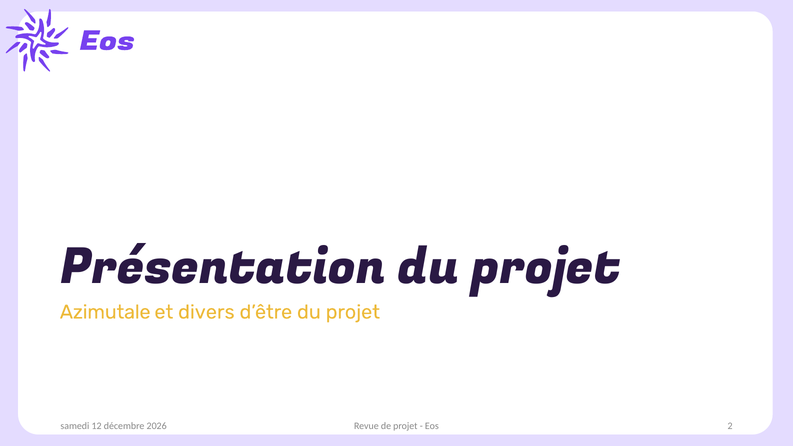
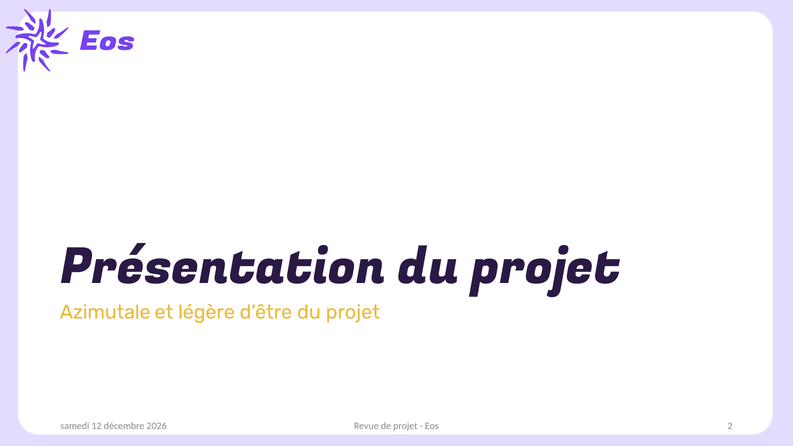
divers: divers -> légère
